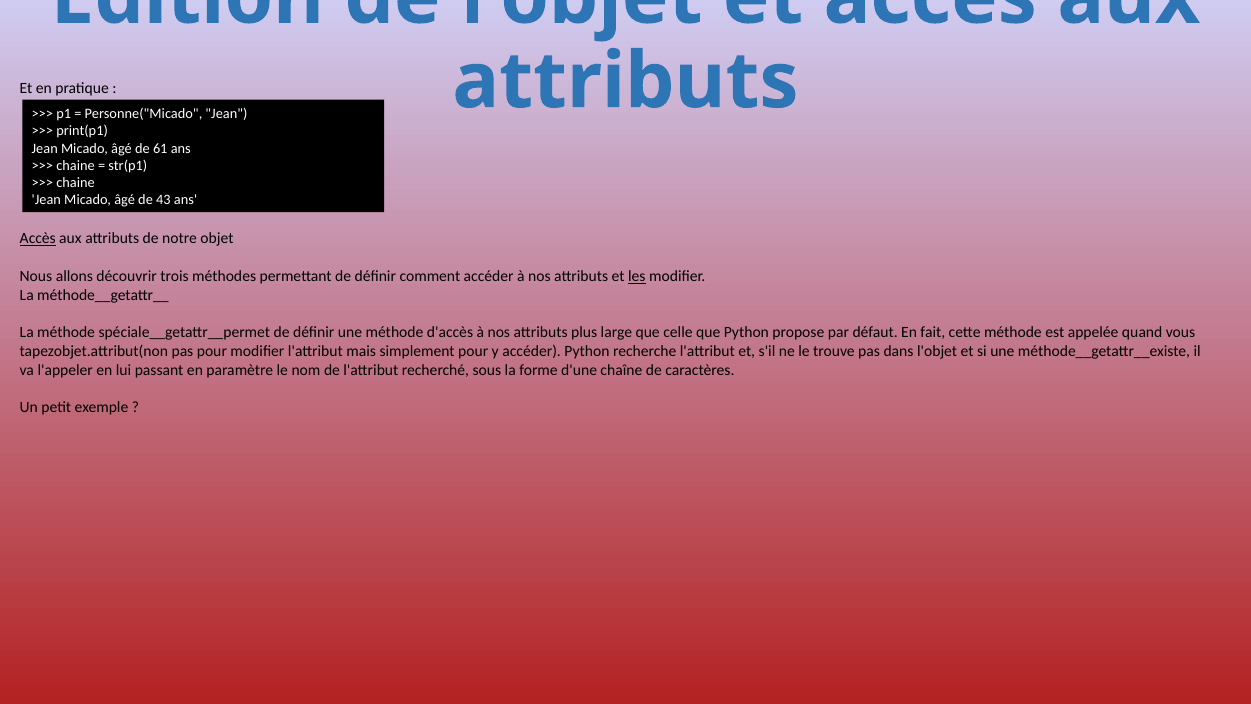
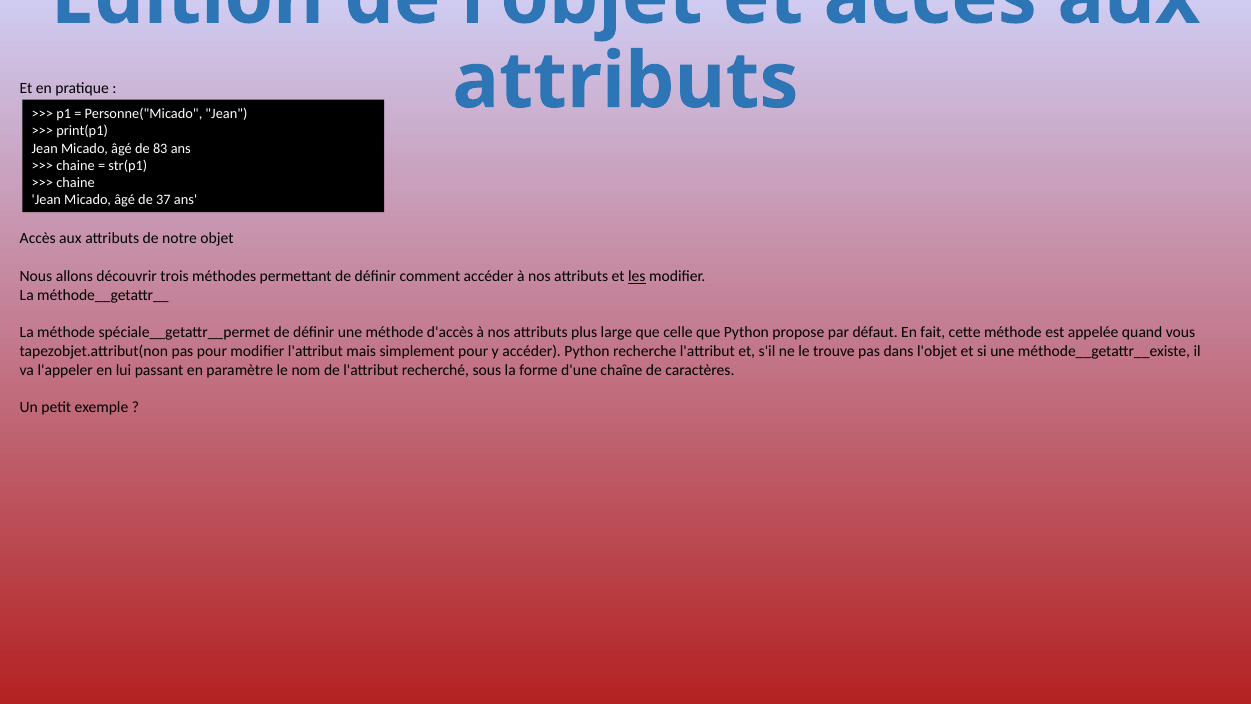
61: 61 -> 83
43: 43 -> 37
Accès at (38, 239) underline: present -> none
